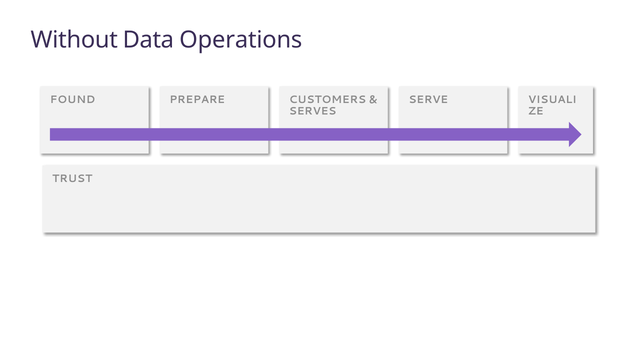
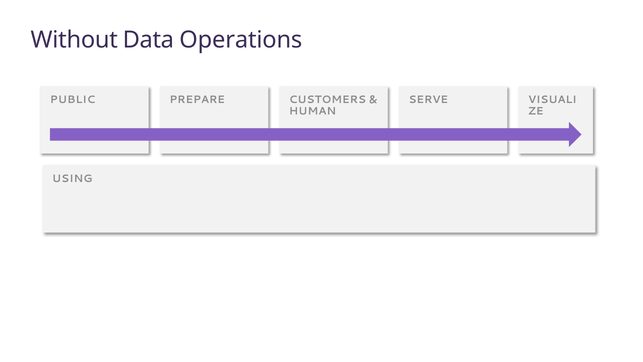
FOUND: FOUND -> PUBLIC
SERVES: SERVES -> HUMAN
TRUST: TRUST -> USING
